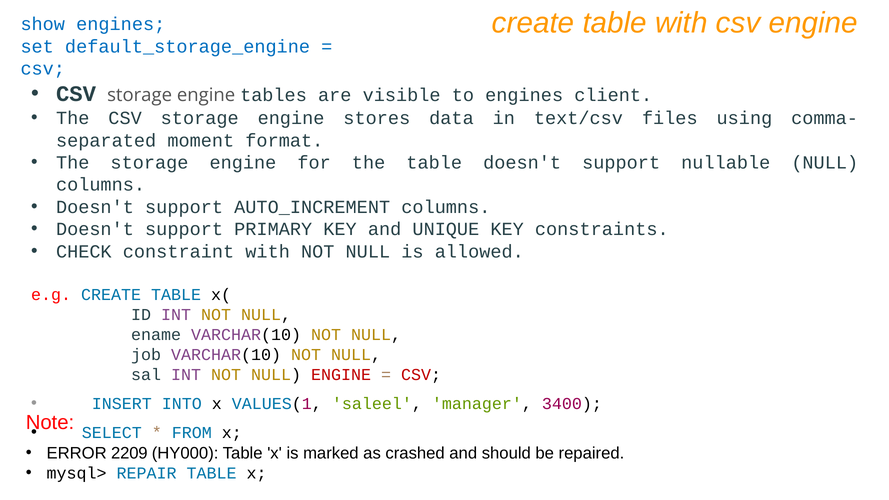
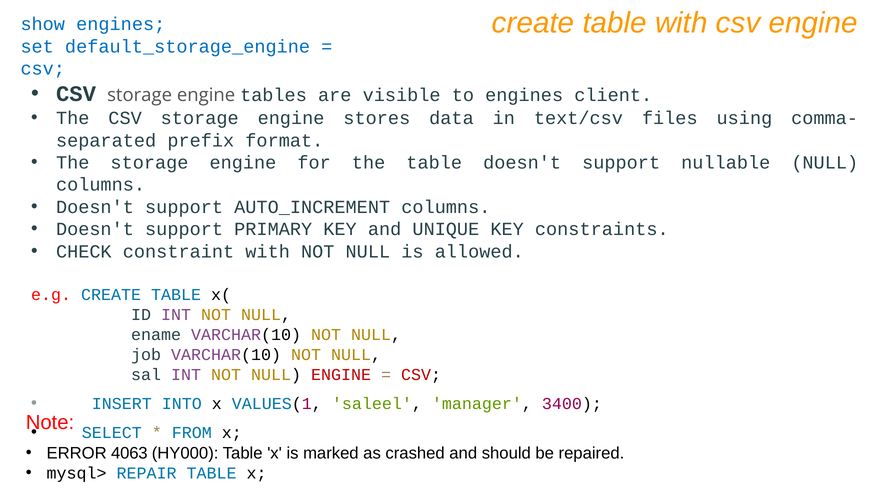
moment: moment -> prefix
2209: 2209 -> 4063
